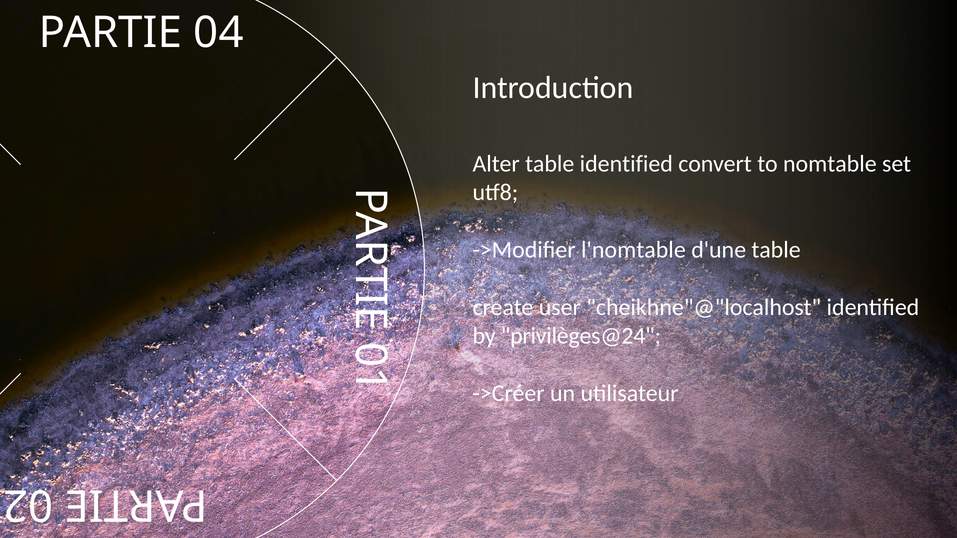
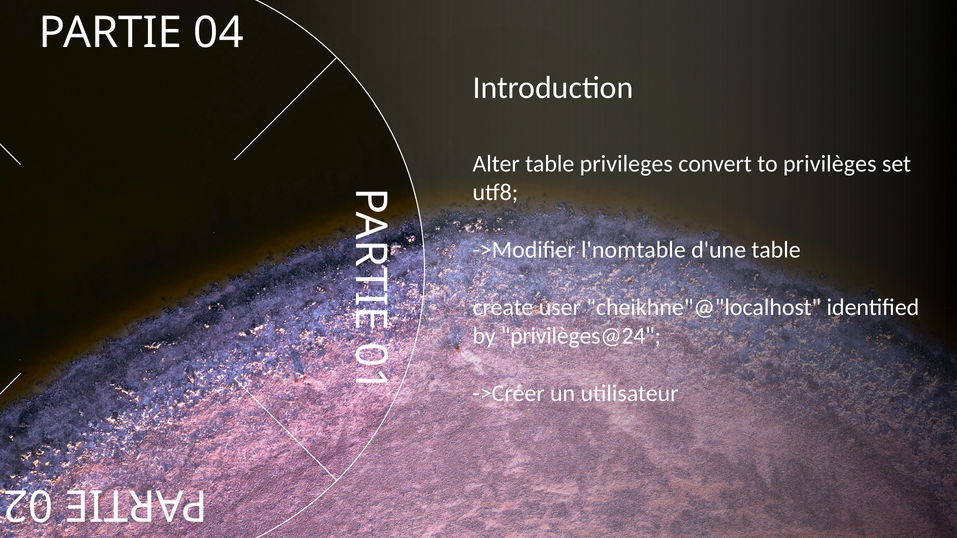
table identified: identified -> privileges
to nomtable: nomtable -> privilèges
